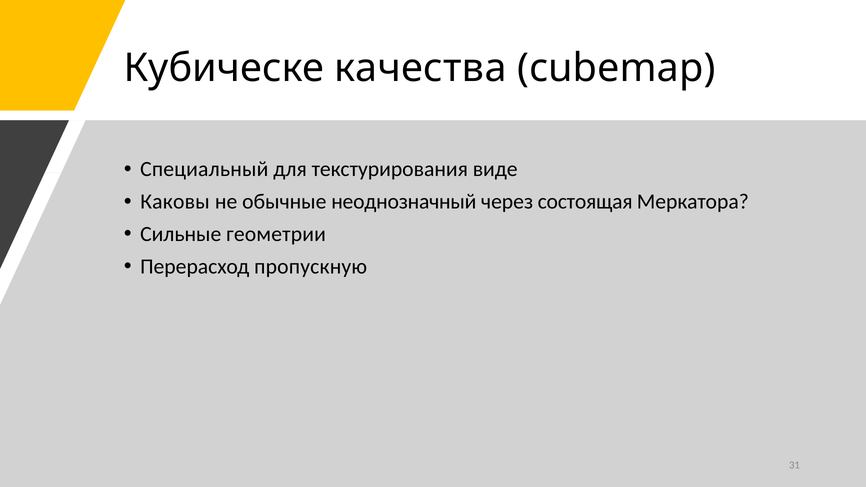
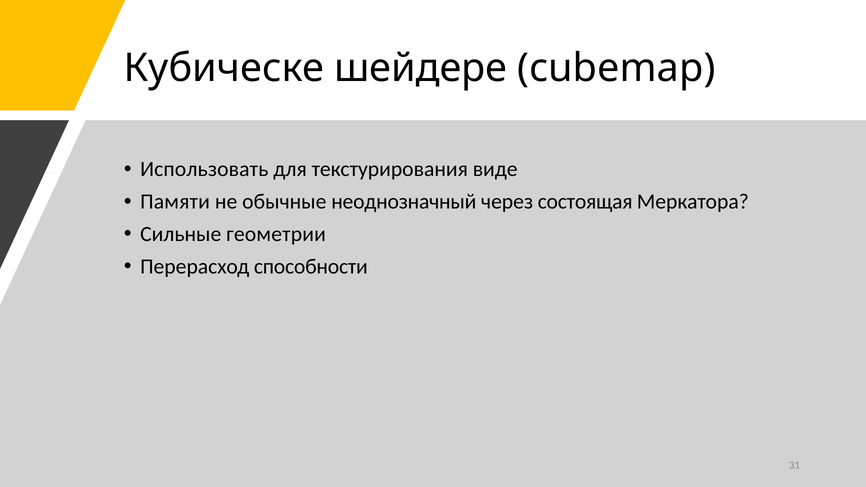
качества: качества -> шейдере
Специальный: Специальный -> Использовать
Каковы: Каковы -> Памяти
пропускную: пропускную -> способности
